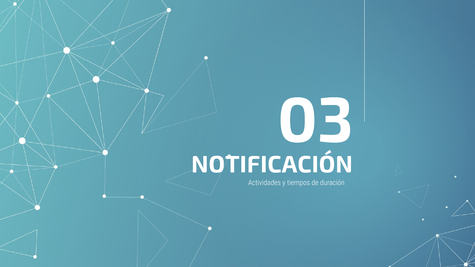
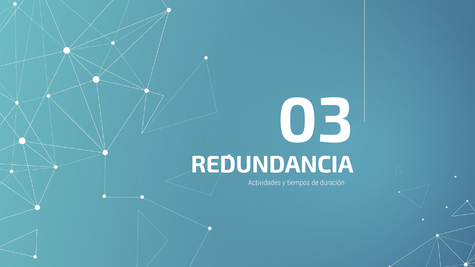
NOTIFICACIÓN: NOTIFICACIÓN -> REDUNDANCIA
